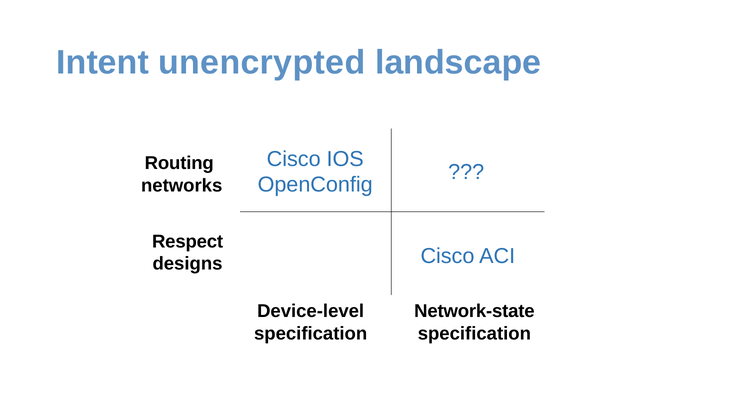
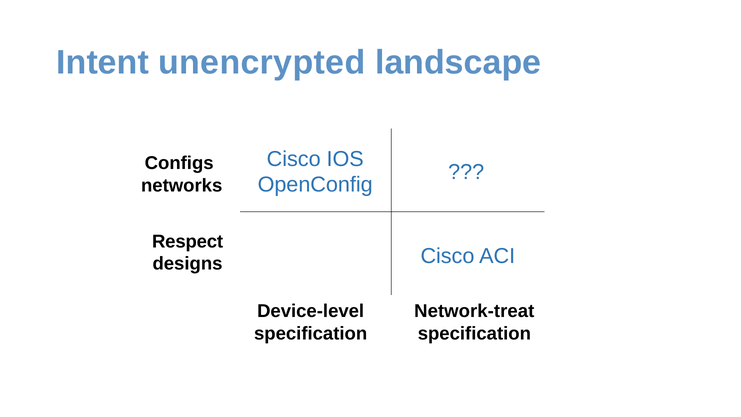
Routing: Routing -> Configs
Network-state: Network-state -> Network-treat
